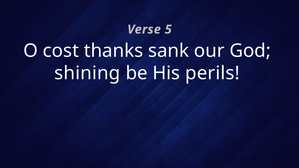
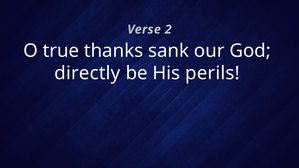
5: 5 -> 2
cost: cost -> true
shining: shining -> directly
